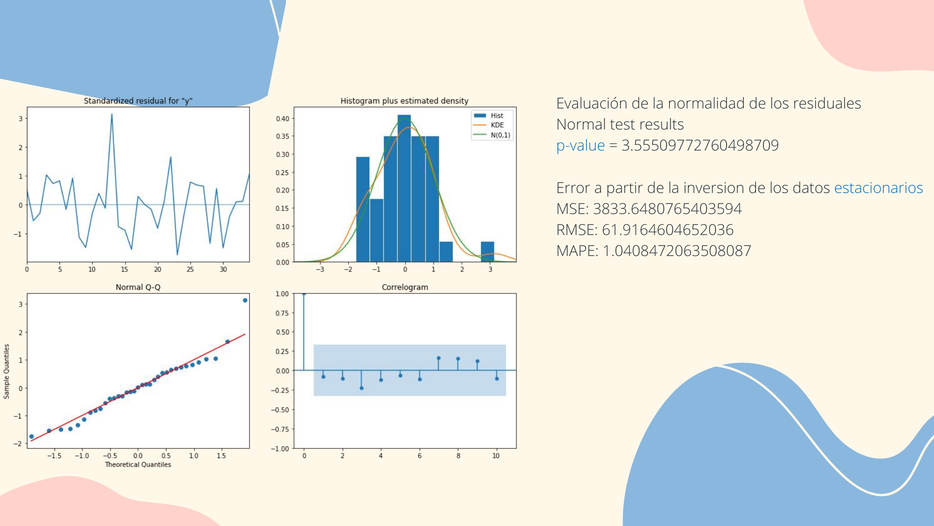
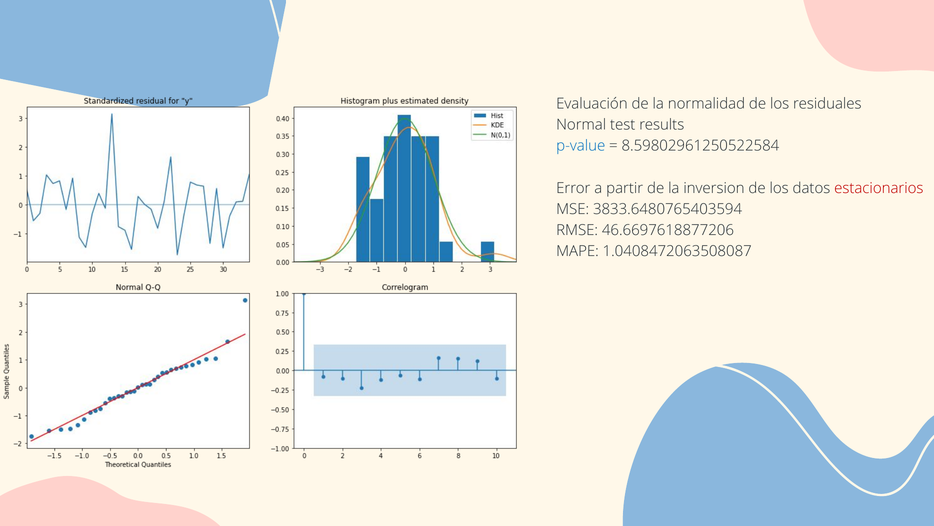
3.55509772760498709: 3.55509772760498709 -> 8.59802961250522584
estacionarios colour: blue -> red
61.9164604652036: 61.9164604652036 -> 46.6697618877206
